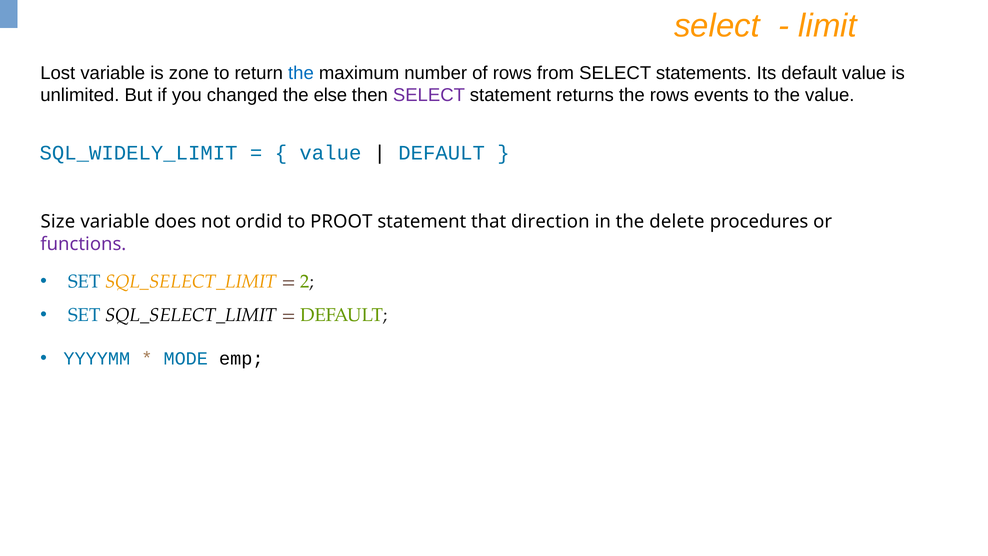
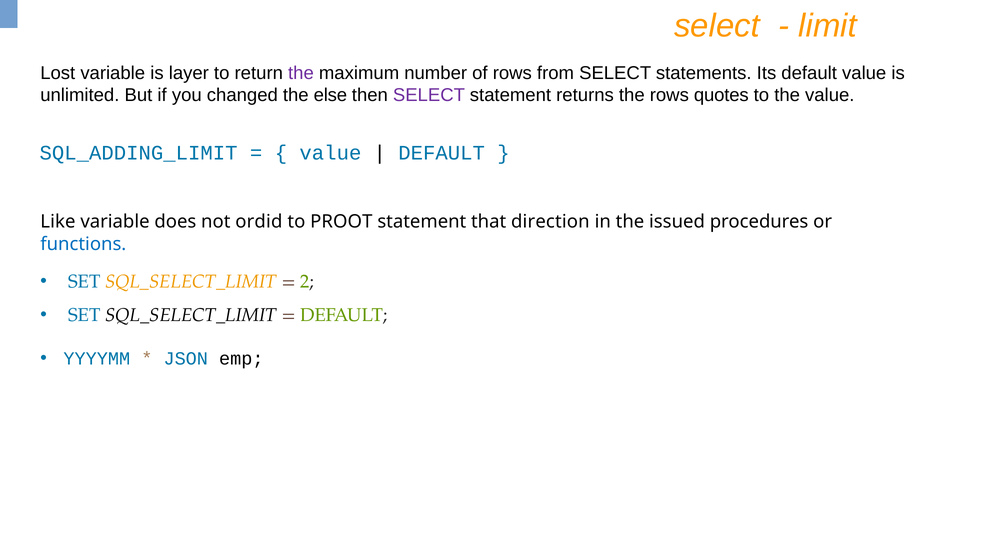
zone: zone -> layer
the at (301, 73) colour: blue -> purple
events: events -> quotes
SQL_WIDELY_LIMIT: SQL_WIDELY_LIMIT -> SQL_ADDING_LIMIT
Size: Size -> Like
delete: delete -> issued
functions colour: purple -> blue
MODE: MODE -> JSON
